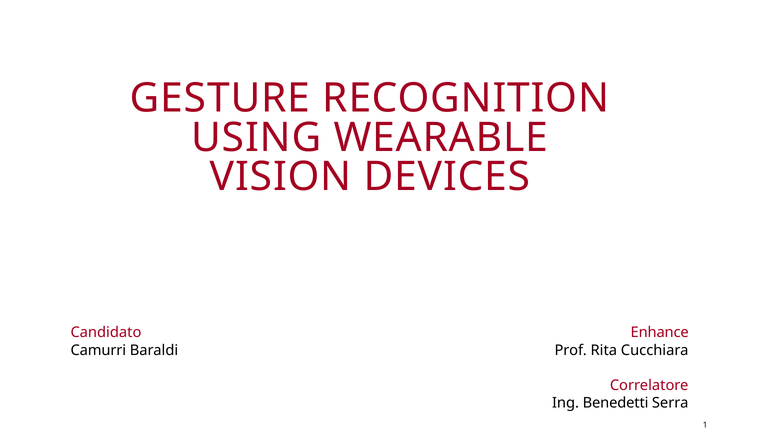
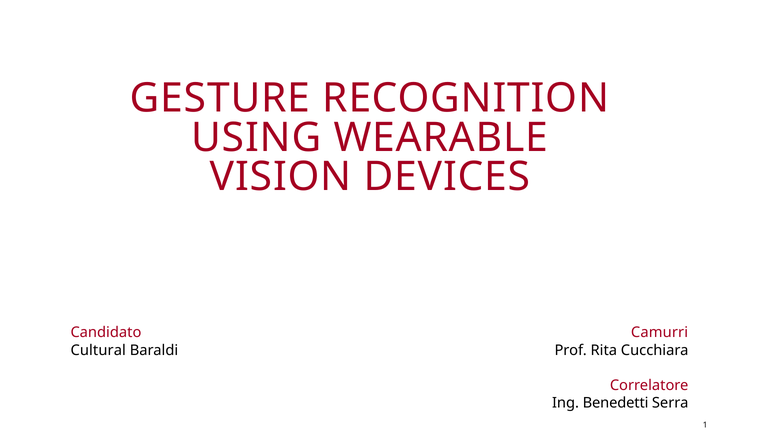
Enhance: Enhance -> Camurri
Camurri: Camurri -> Cultural
